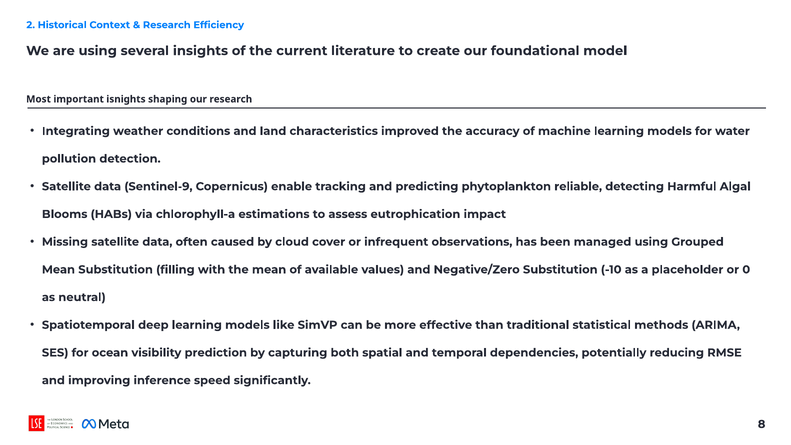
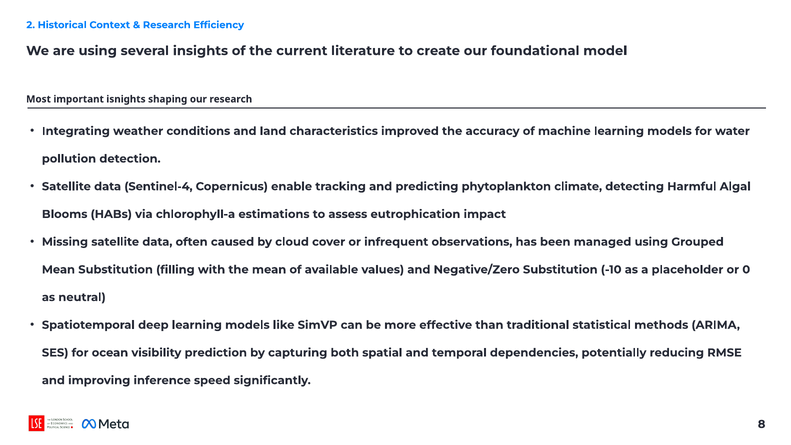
Sentinel-9: Sentinel-9 -> Sentinel-4
reliable: reliable -> climate
